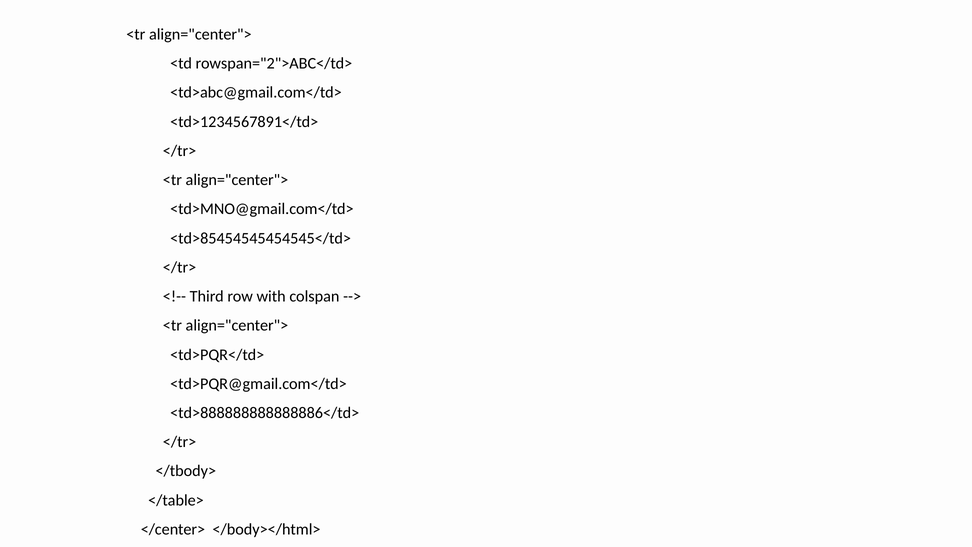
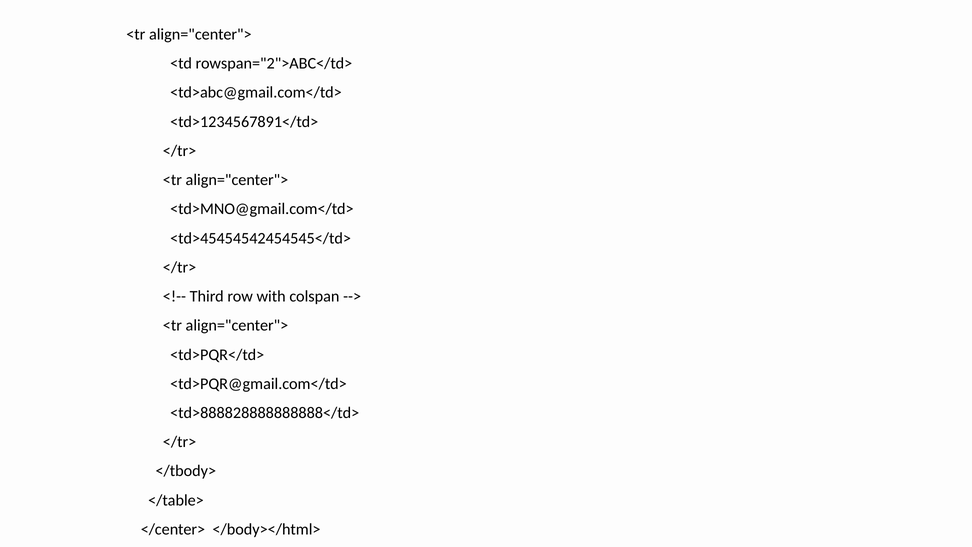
<td>85454545454545</td>: <td>85454545454545</td> -> <td>45454542454545</td>
<td>888888888888886</td>: <td>888888888888886</td> -> <td>888828888888888</td>
